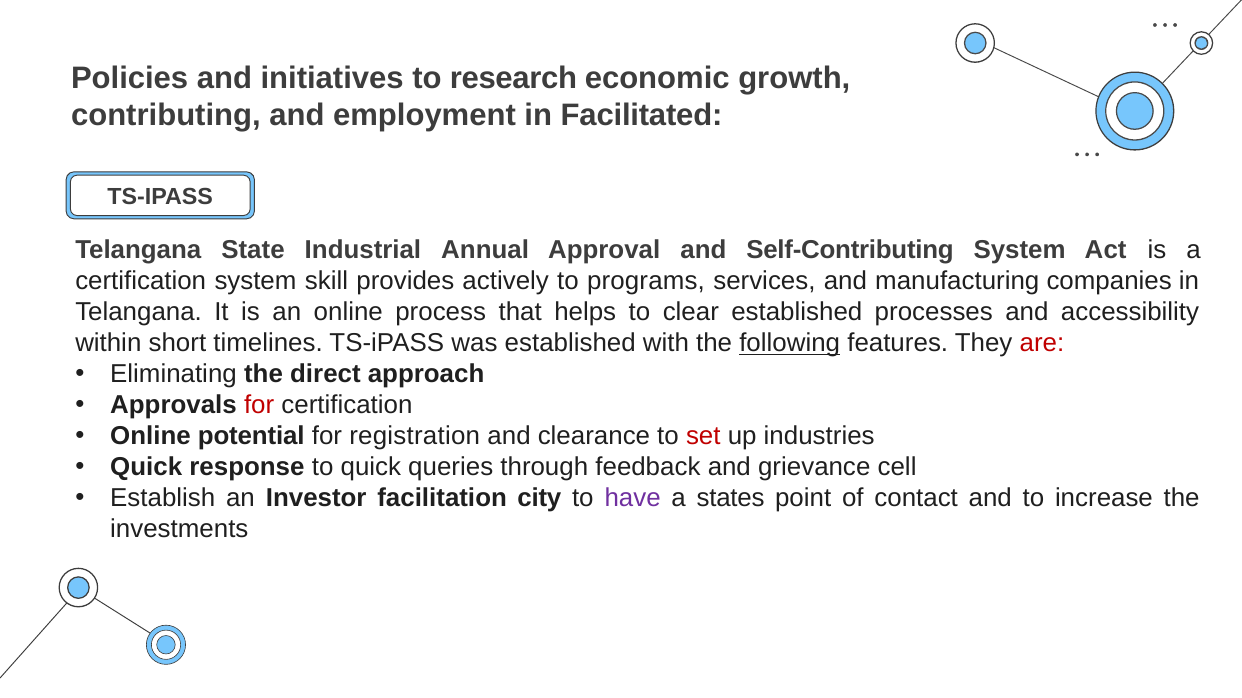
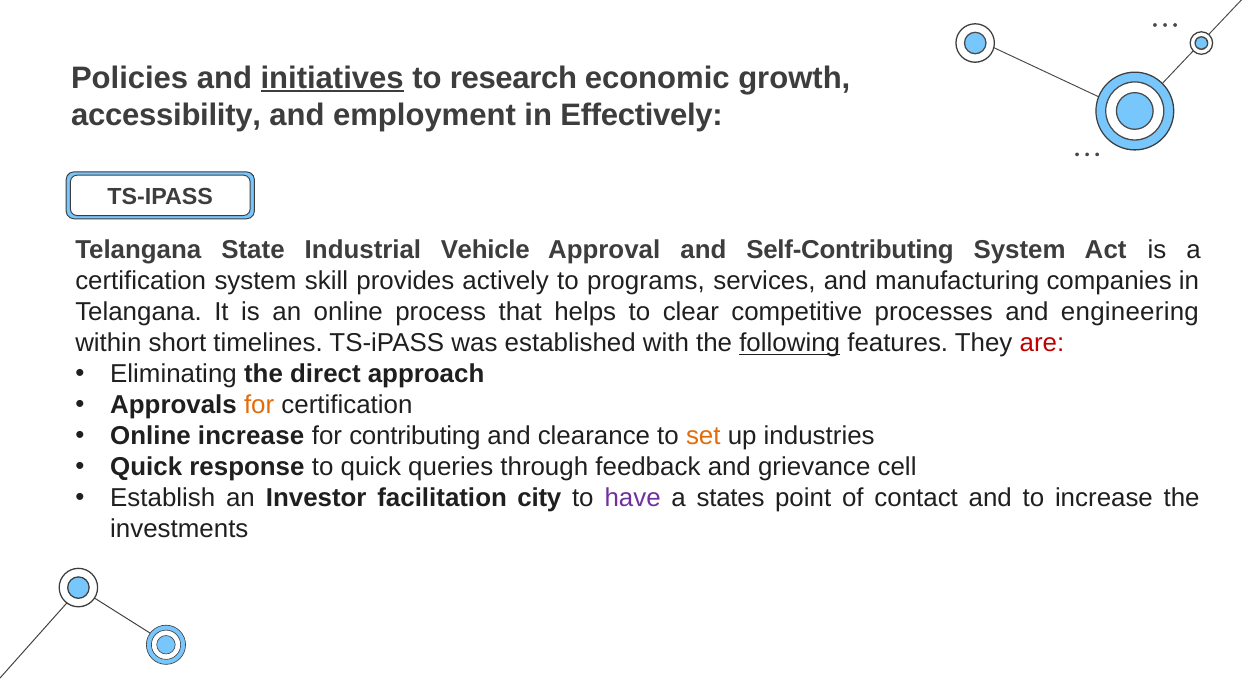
initiatives underline: none -> present
contributing: contributing -> accessibility
Facilitated: Facilitated -> Effectively
Annual: Annual -> Vehicle
clear established: established -> competitive
accessibility: accessibility -> engineering
for at (259, 406) colour: red -> orange
Online potential: potential -> increase
registration: registration -> contributing
set colour: red -> orange
